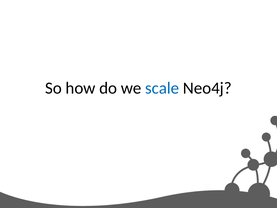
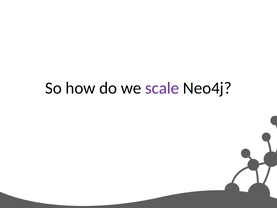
scale colour: blue -> purple
